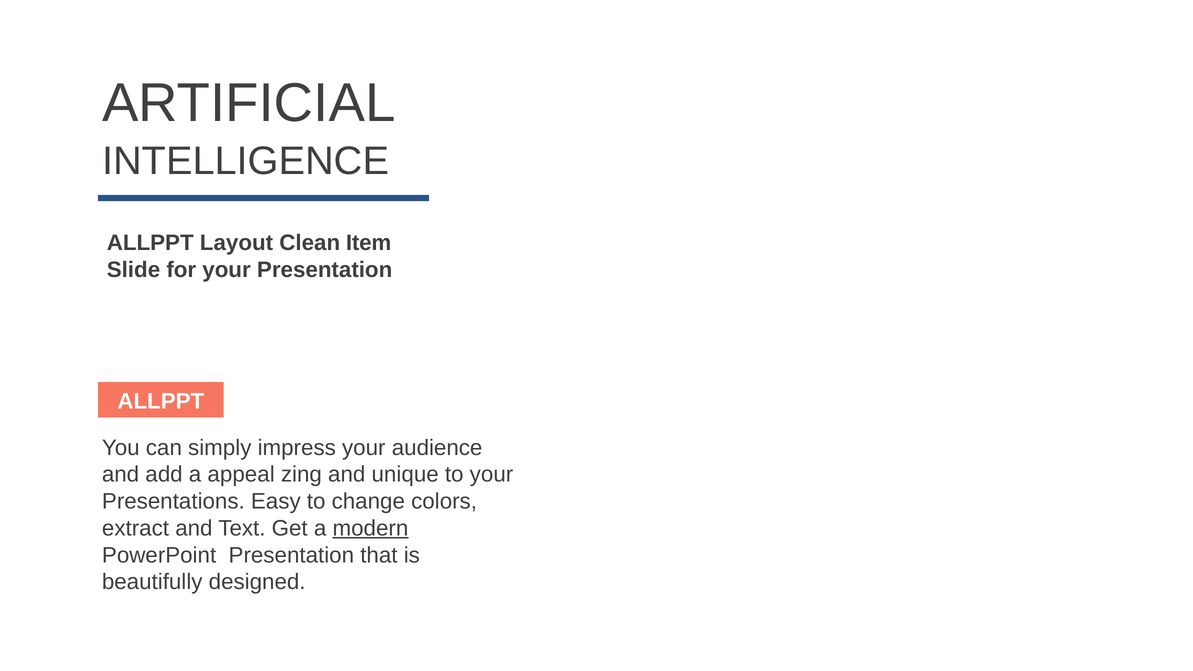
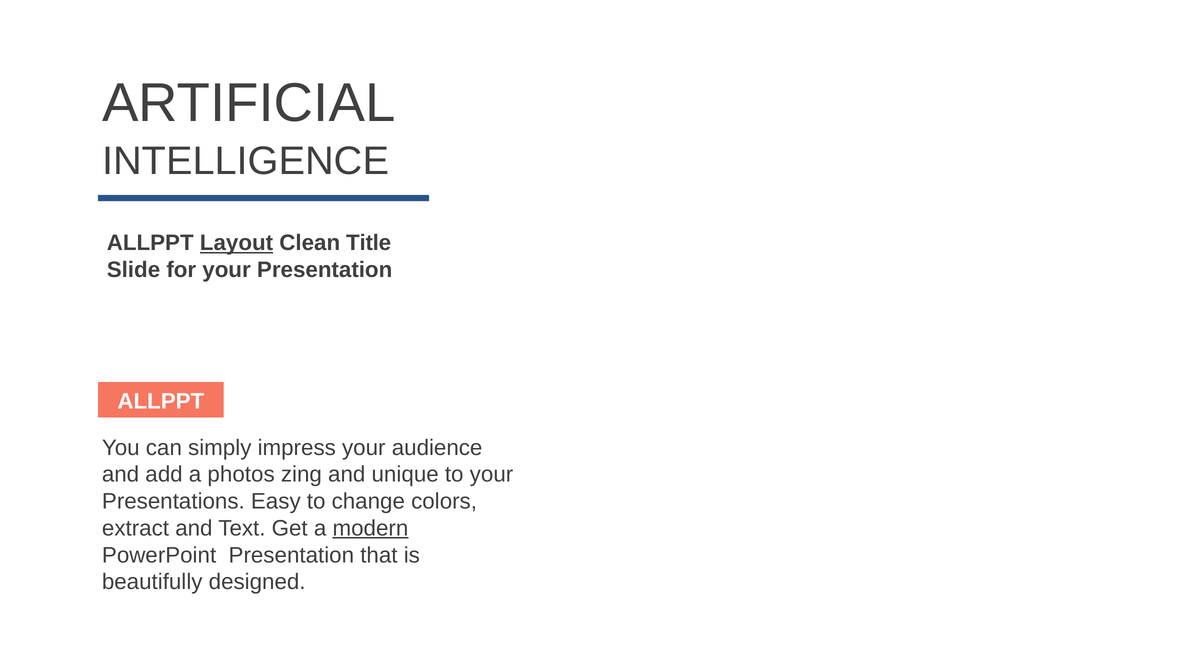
Layout underline: none -> present
Item: Item -> Title
appeal: appeal -> photos
